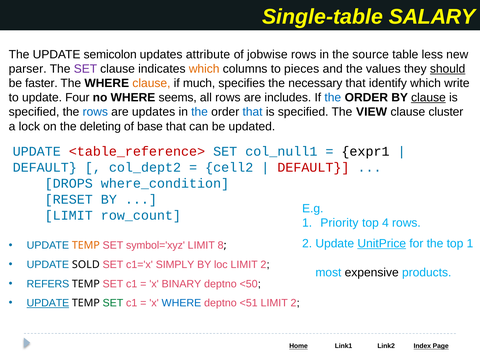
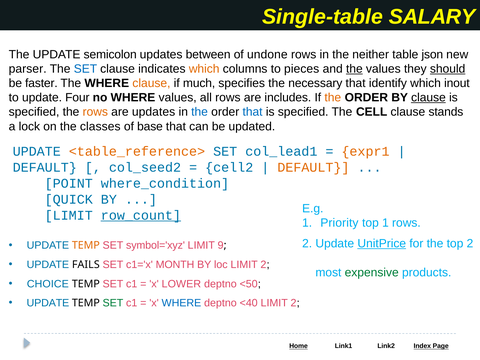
attribute: attribute -> between
jobwise: jobwise -> undone
source: source -> neither
less: less -> json
SET at (85, 69) colour: purple -> blue
the at (354, 69) underline: none -> present
write: write -> inout
WHERE seems: seems -> values
the at (333, 98) colour: blue -> orange
rows at (95, 112) colour: blue -> orange
VIEW: VIEW -> CELL
cluster: cluster -> stands
deleting: deleting -> classes
<table_reference> colour: red -> orange
col_null1: col_null1 -> col_lead1
expr1 colour: black -> orange
col_dept2: col_dept2 -> col_seed2
DEFAULT at (313, 167) colour: red -> orange
DROPS: DROPS -> POINT
RESET: RESET -> QUICK
row_count underline: none -> present
top 4: 4 -> 1
top 1: 1 -> 2
8: 8 -> 9
SOLD: SOLD -> FAILS
SIMPLY: SIMPLY -> MONTH
expensive colour: black -> green
REFERS: REFERS -> CHOICE
BINARY: BINARY -> LOWER
UPDATE at (48, 303) underline: present -> none
<51: <51 -> <40
